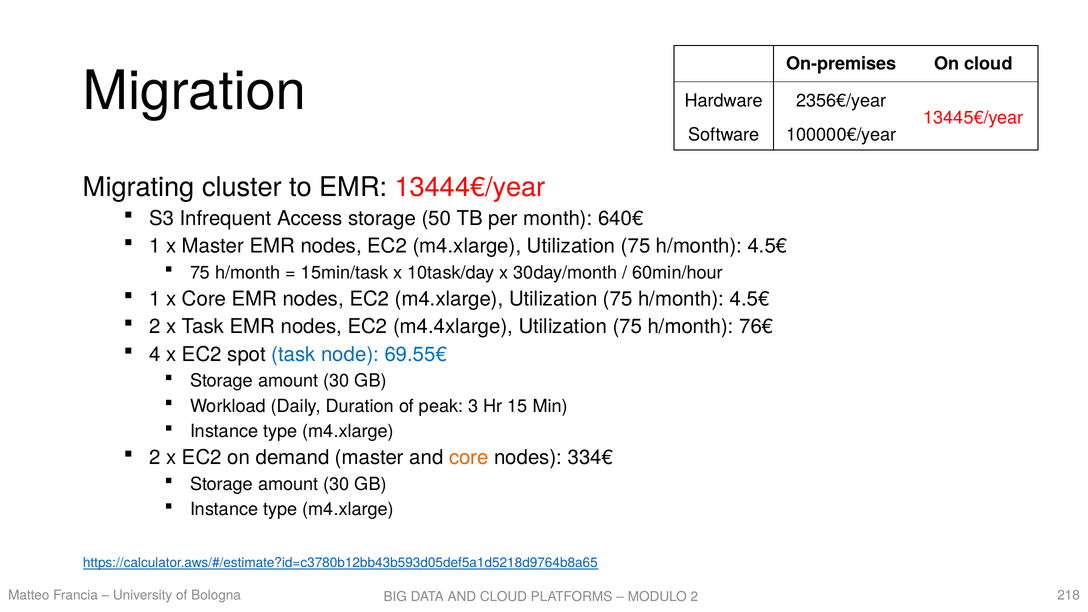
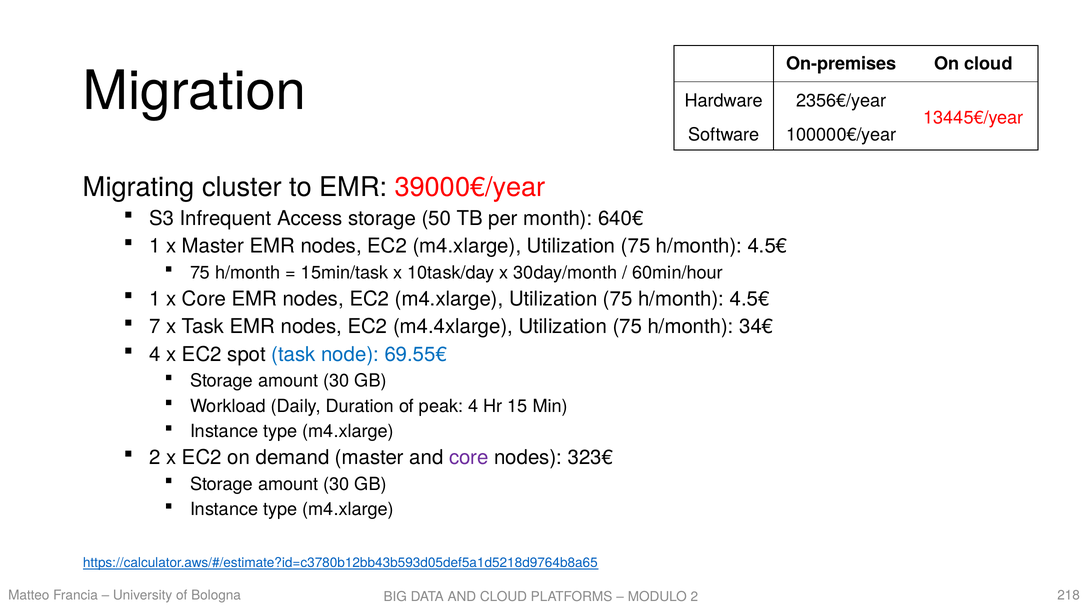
13444€/year: 13444€/year -> 39000€/year
2 at (155, 327): 2 -> 7
76€: 76€ -> 34€
peak 3: 3 -> 4
core at (469, 458) colour: orange -> purple
334€: 334€ -> 323€
